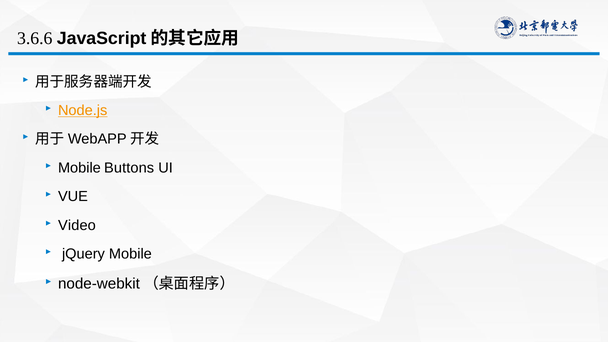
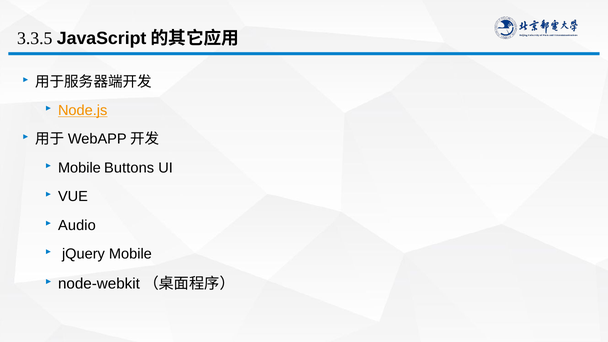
3.6.6: 3.6.6 -> 3.3.5
Video: Video -> Audio
